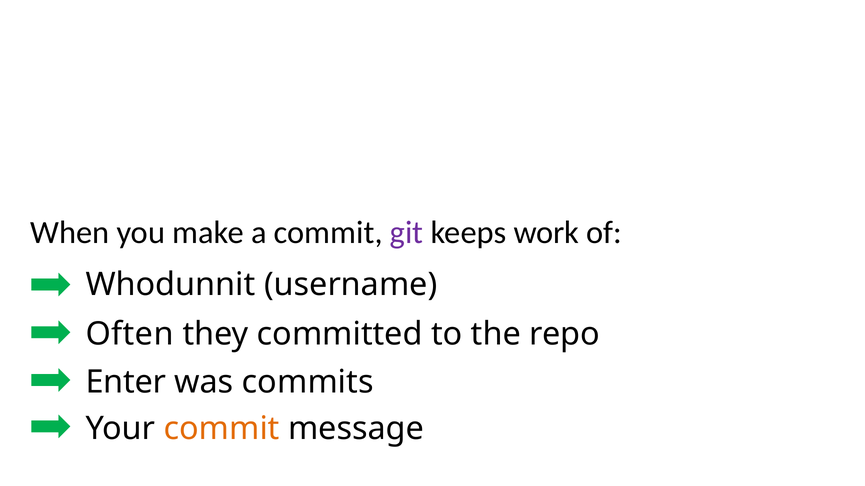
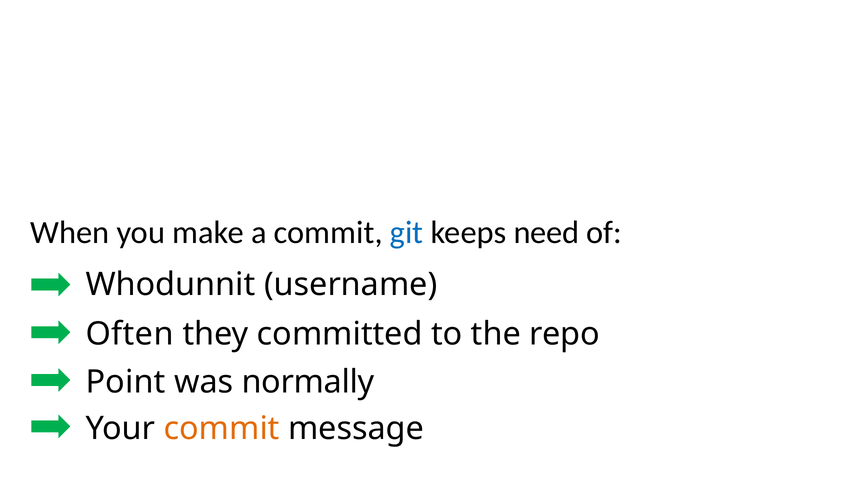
git colour: purple -> blue
work: work -> need
Enter: Enter -> Point
commits: commits -> normally
